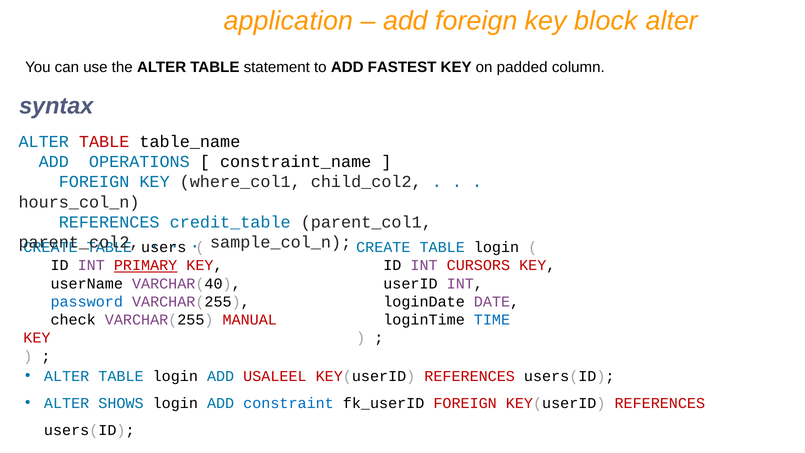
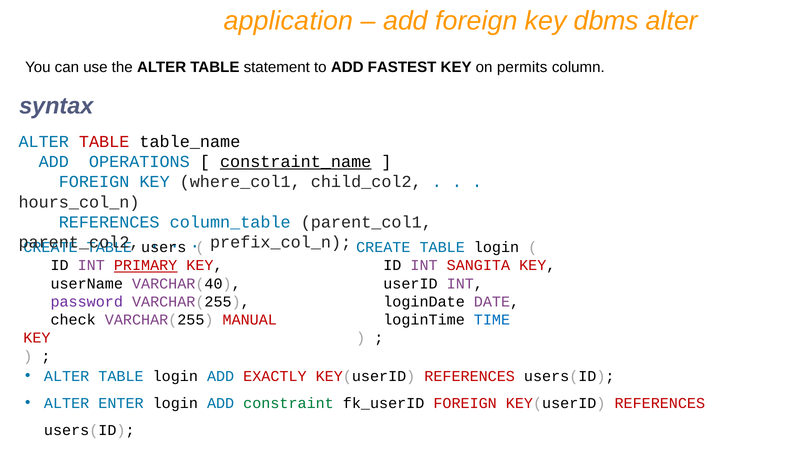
block: block -> dbms
padded: padded -> permits
constraint_name underline: none -> present
credit_table: credit_table -> column_table
sample_col_n: sample_col_n -> prefix_col_n
CURSORS: CURSORS -> SANGITA
password colour: blue -> purple
USALEEL: USALEEL -> EXACTLY
SHOWS: SHOWS -> ENTER
constraint colour: blue -> green
